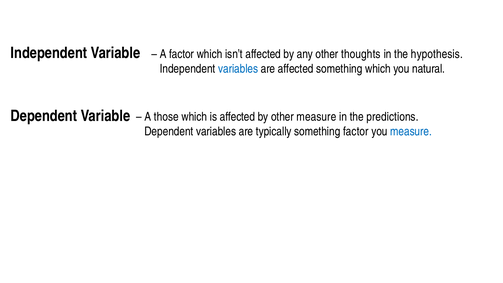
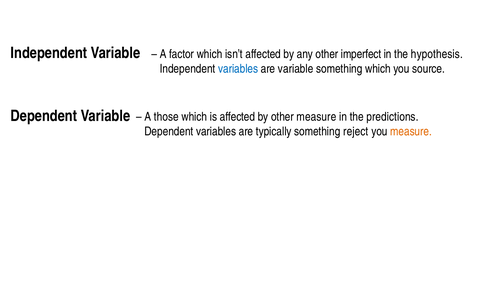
thoughts: thoughts -> imperfect
are affected: affected -> variable
natural: natural -> source
something factor: factor -> reject
measure at (411, 131) colour: blue -> orange
